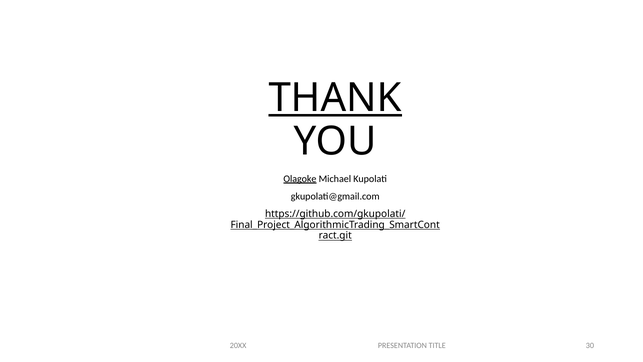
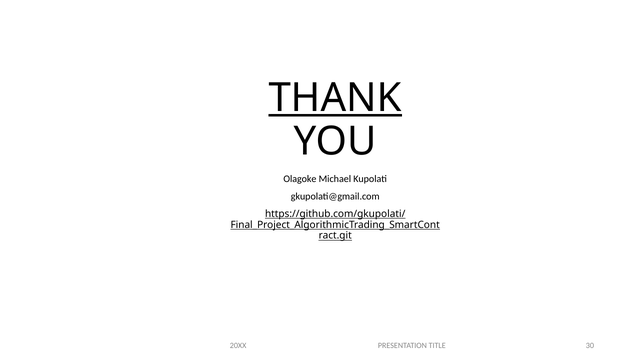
Olagoke underline: present -> none
